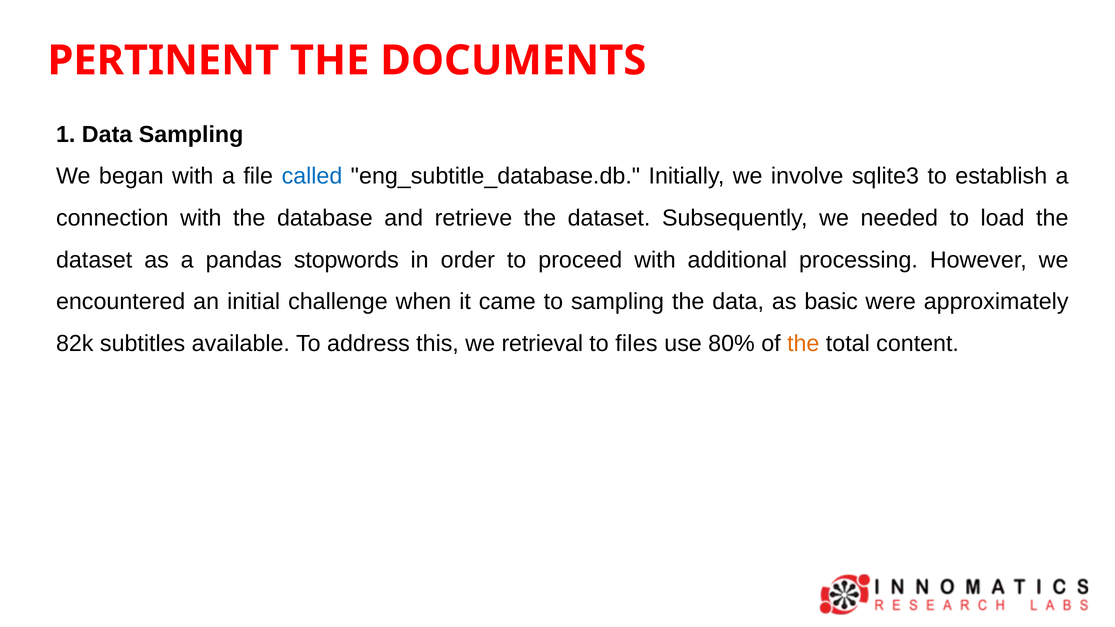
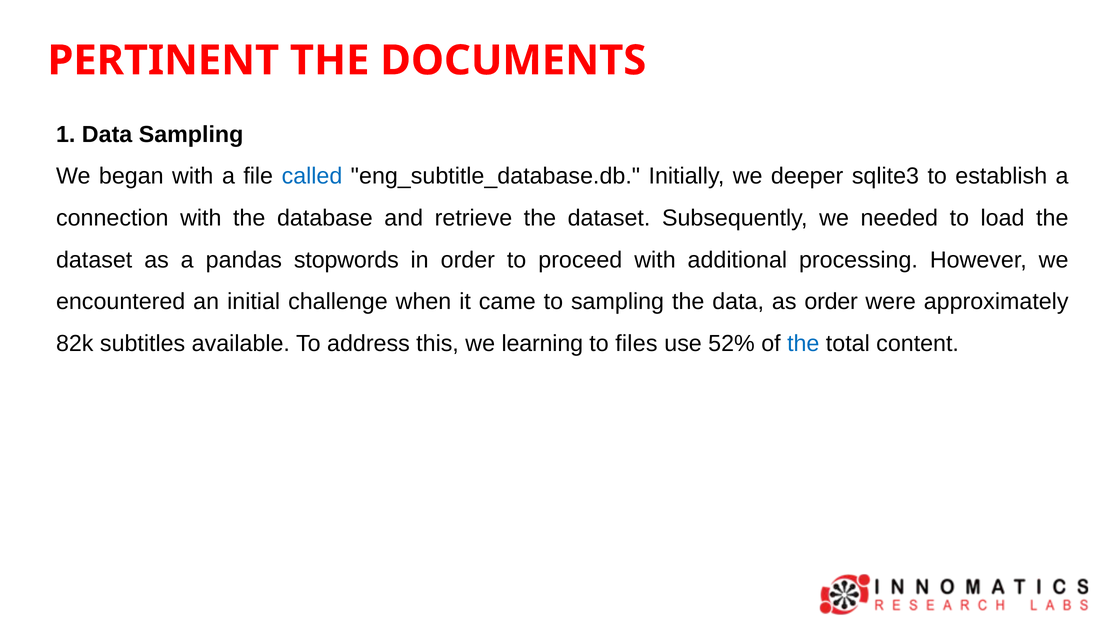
involve: involve -> deeper
as basic: basic -> order
retrieval: retrieval -> learning
80%: 80% -> 52%
the at (803, 344) colour: orange -> blue
